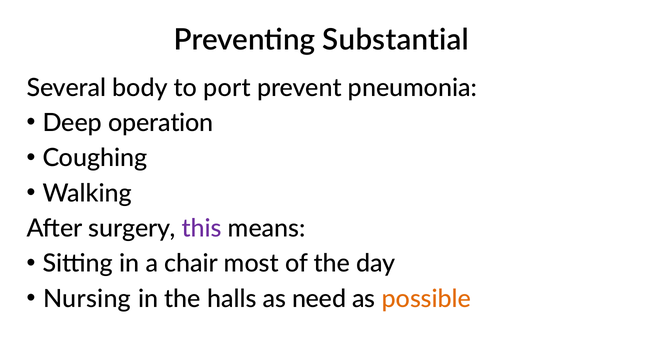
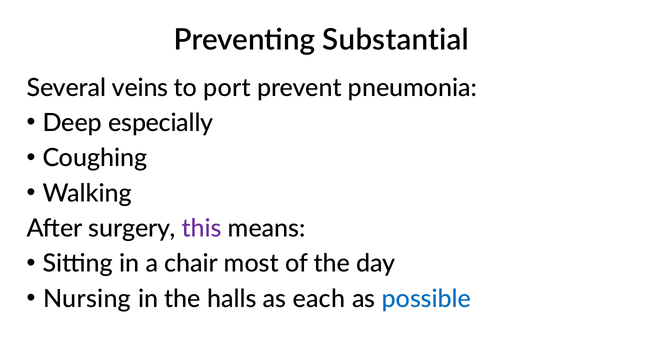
body: body -> veins
operation: operation -> especially
need: need -> each
possible colour: orange -> blue
